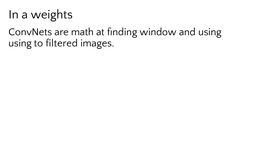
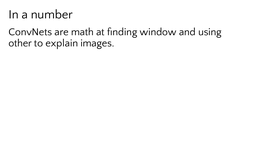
weights: weights -> number
using at (20, 43): using -> other
filtered: filtered -> explain
